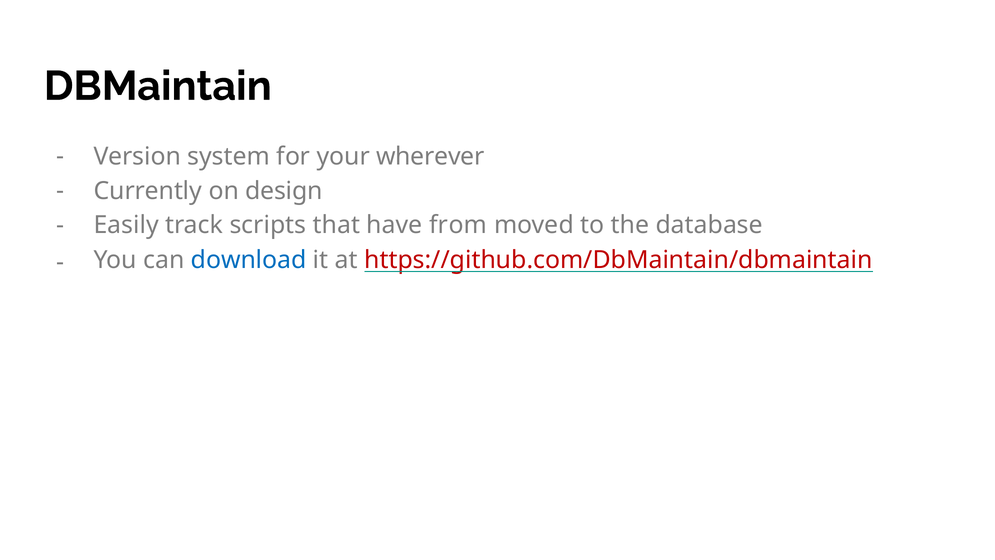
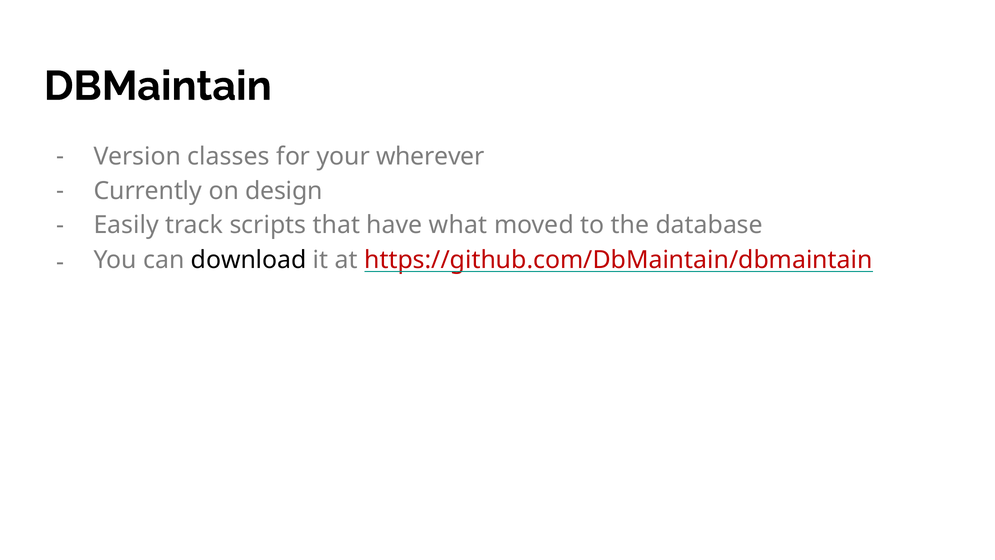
system: system -> classes
from: from -> what
download colour: blue -> black
